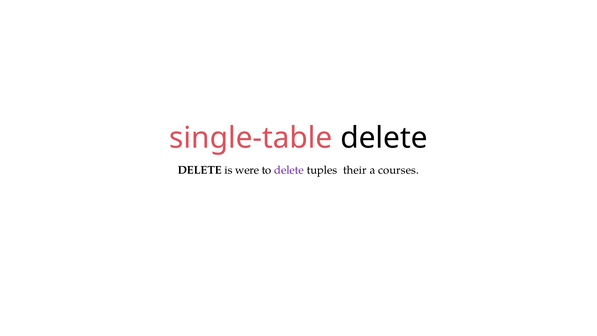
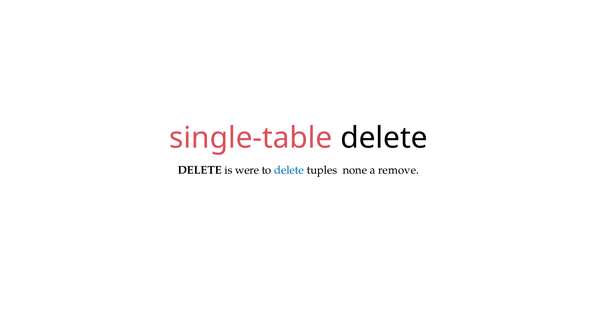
delete at (289, 170) colour: purple -> blue
their: their -> none
courses: courses -> remove
